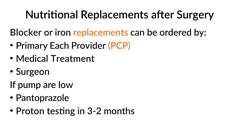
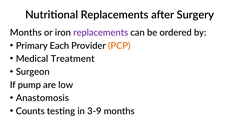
Blocker at (26, 33): Blocker -> Months
replacements at (101, 33) colour: orange -> purple
Pantoprazole: Pantoprazole -> Anastomosis
Proton: Proton -> Counts
3-2: 3-2 -> 3-9
